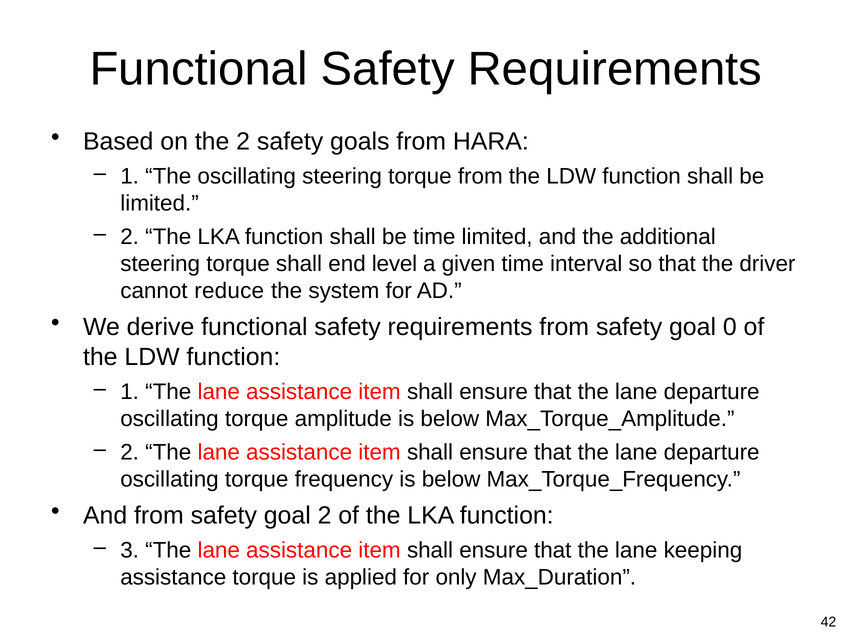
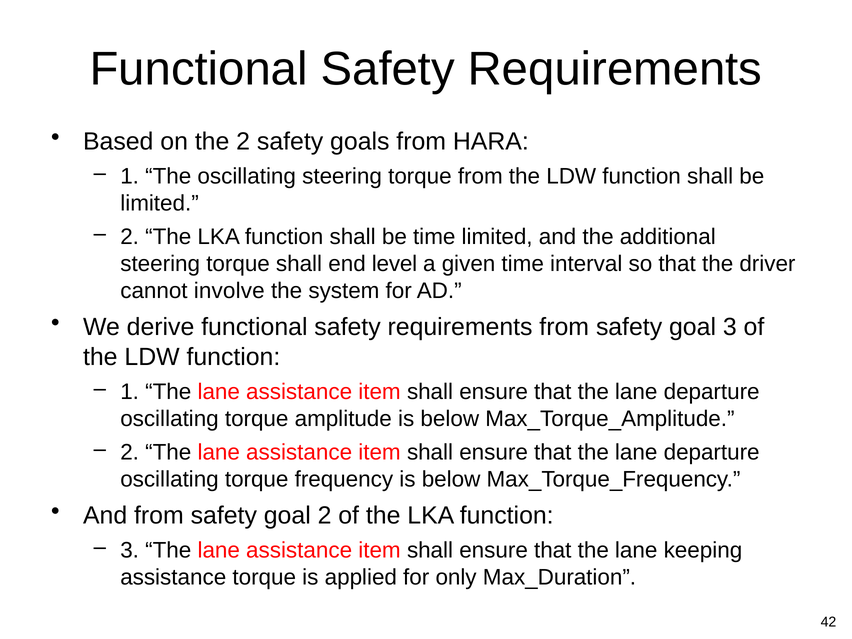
reduce: reduce -> involve
goal 0: 0 -> 3
